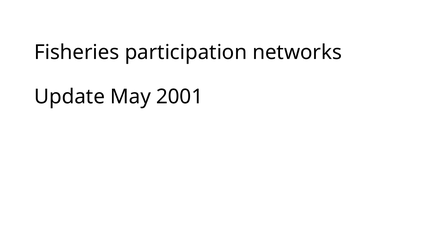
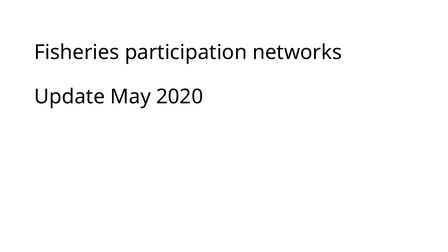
2001: 2001 -> 2020
